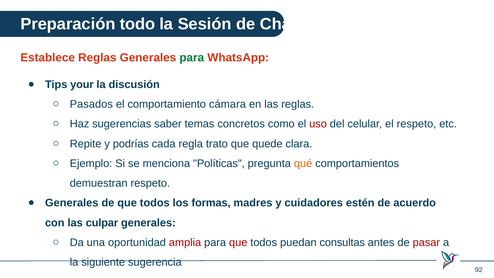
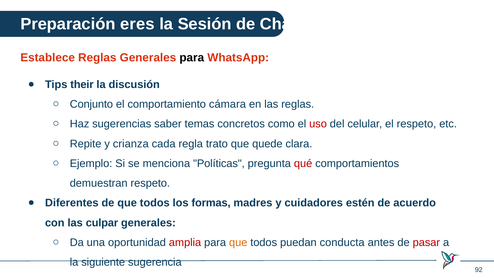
todo: todo -> eres
para at (192, 57) colour: green -> black
your: your -> their
Pasados: Pasados -> Conjunto
podrías: podrías -> crianza
qué colour: orange -> red
Generales at (72, 203): Generales -> Diferentes
que at (238, 242) colour: red -> orange
consultas: consultas -> conducta
